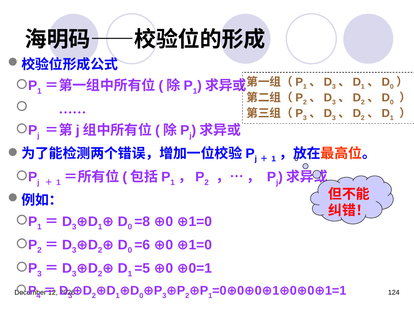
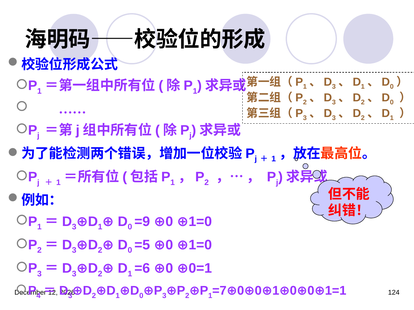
=8: =8 -> =9
=6: =6 -> =5
=5: =5 -> =6
=0: =0 -> =7
